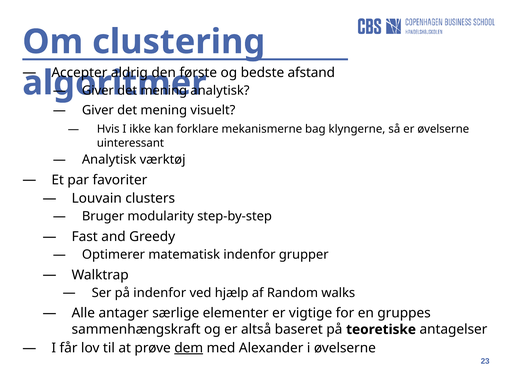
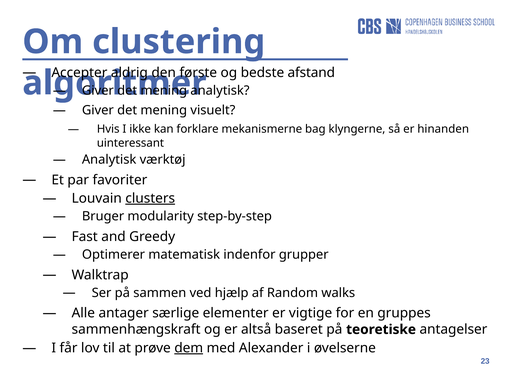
er øvelserne: øvelserne -> hinanden
clusters underline: none -> present
på indenfor: indenfor -> sammen
